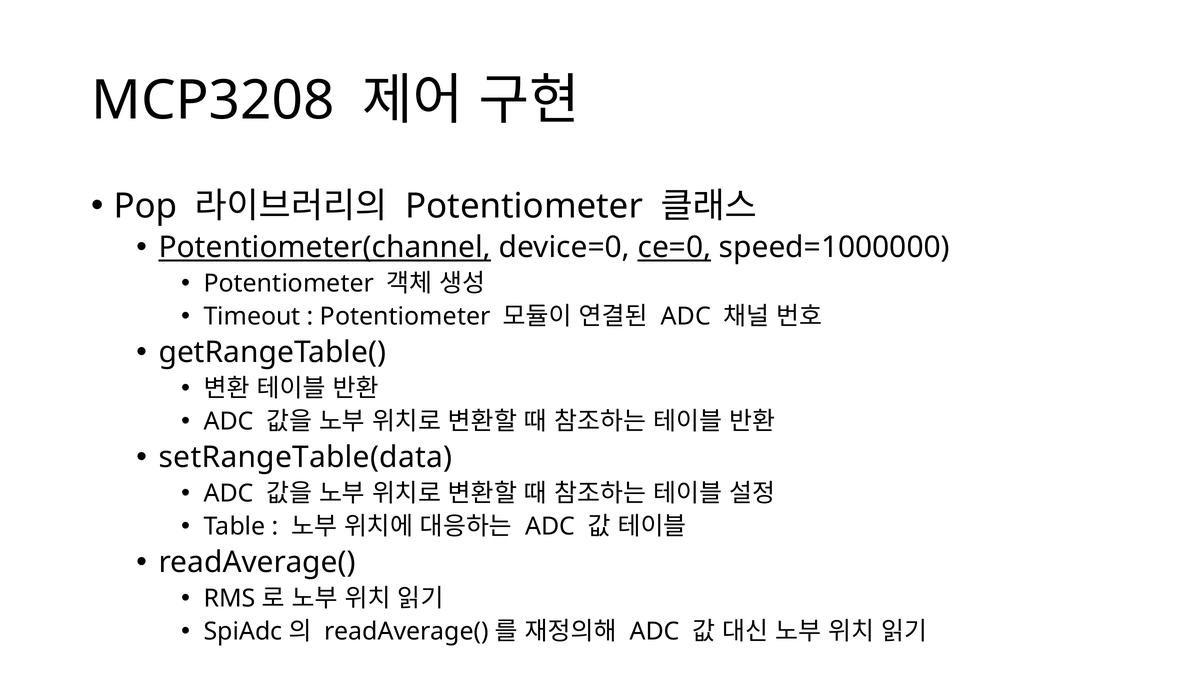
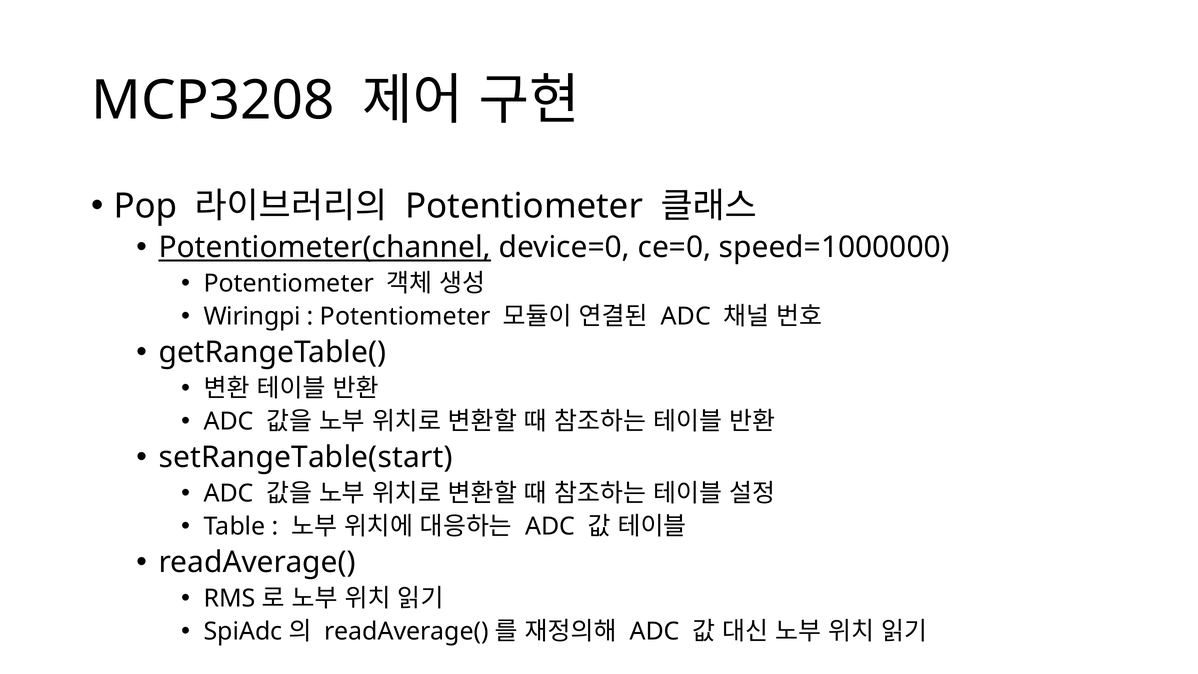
ce=0 underline: present -> none
Timeout: Timeout -> Wiringpi
setRangeTable(data: setRangeTable(data -> setRangeTable(start
